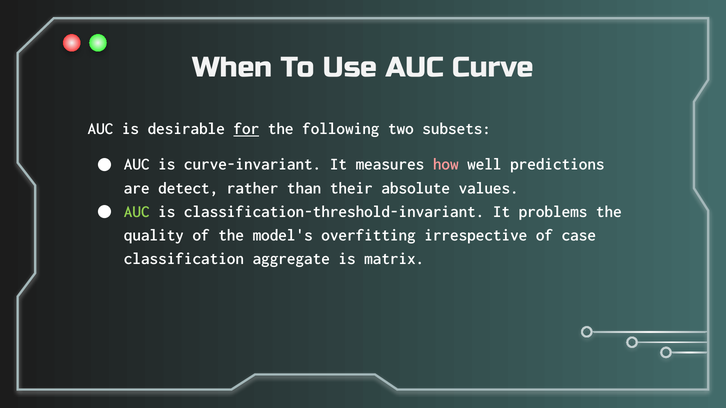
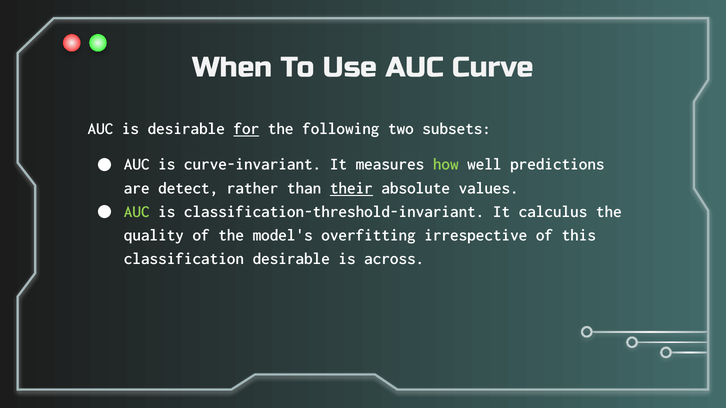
how colour: pink -> light green
their underline: none -> present
problems: problems -> calculus
case: case -> this
classification aggregate: aggregate -> desirable
matrix: matrix -> across
